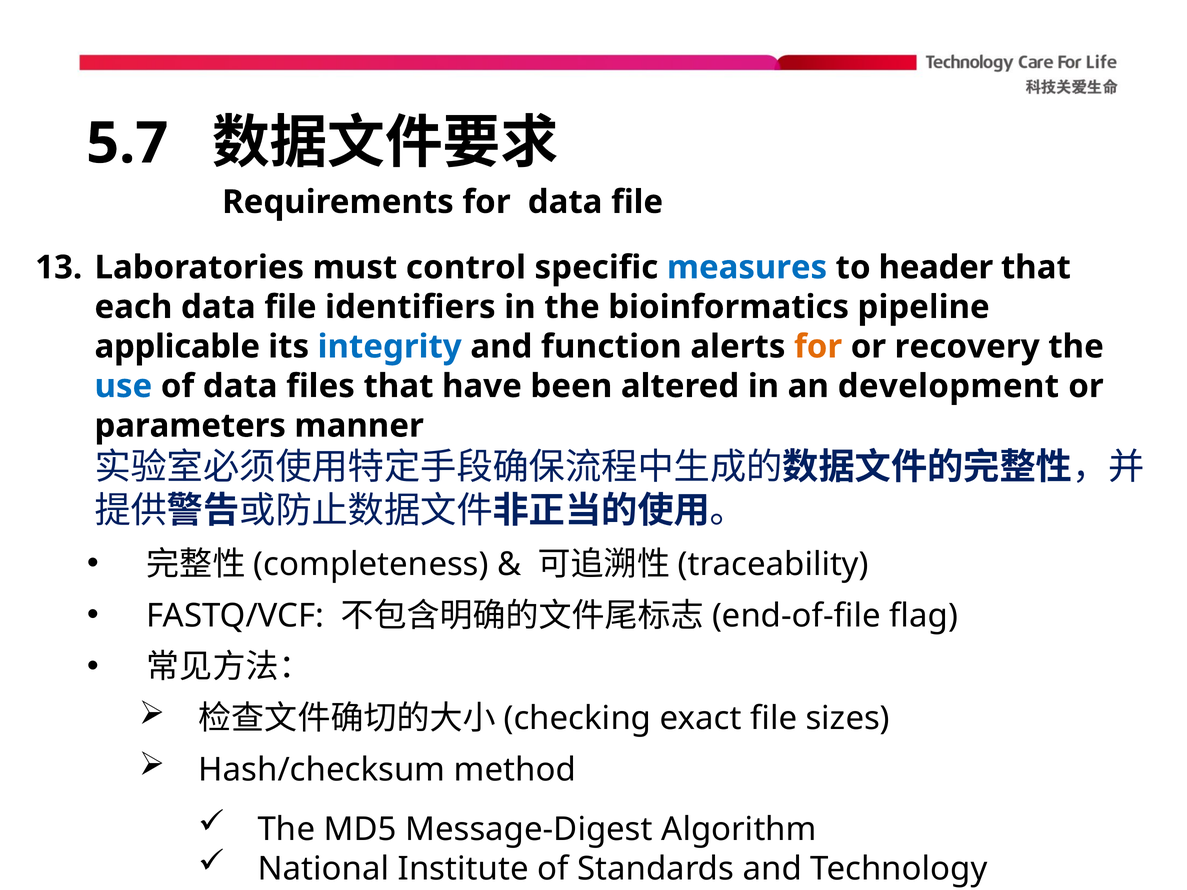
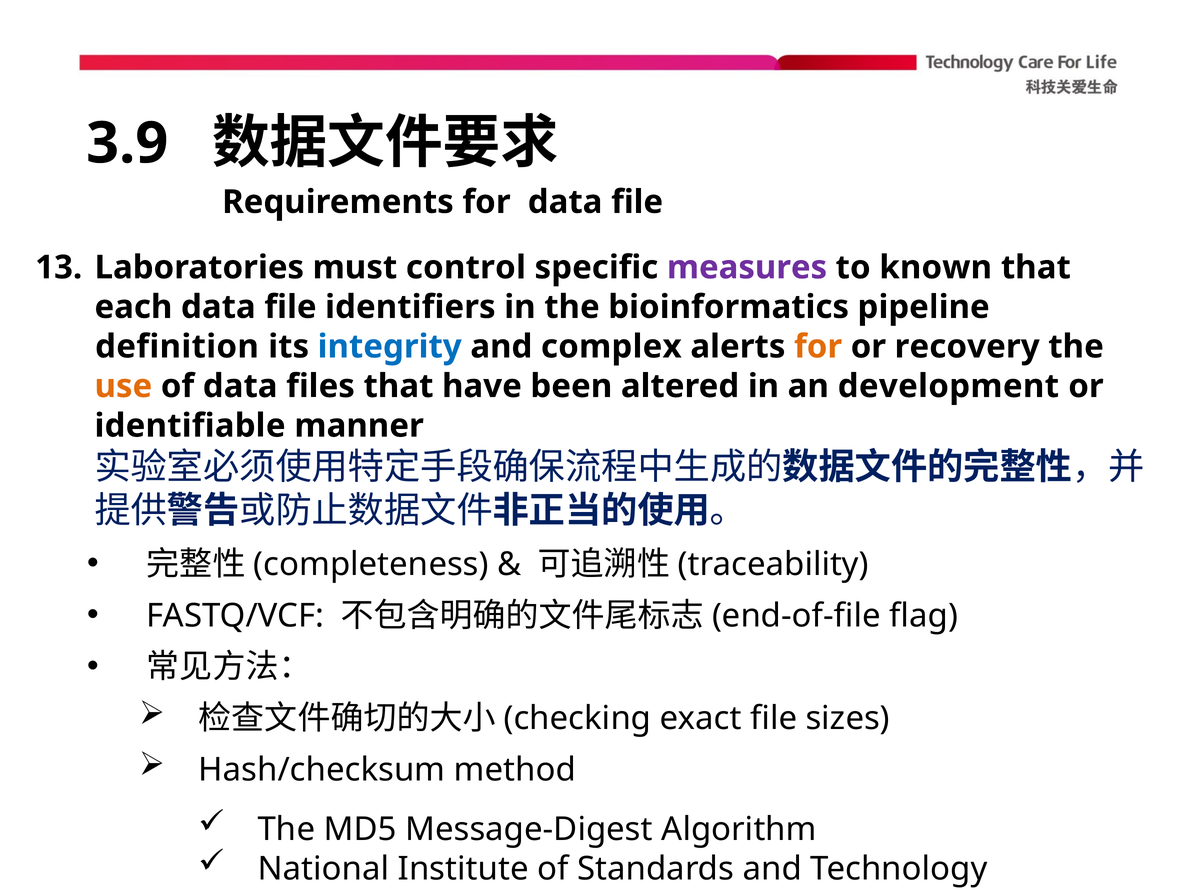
5.7: 5.7 -> 3.9
measures colour: blue -> purple
header: header -> known
applicable: applicable -> definition
function: function -> complex
use colour: blue -> orange
parameters: parameters -> identifiable
